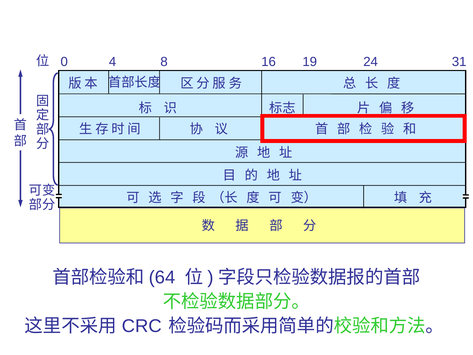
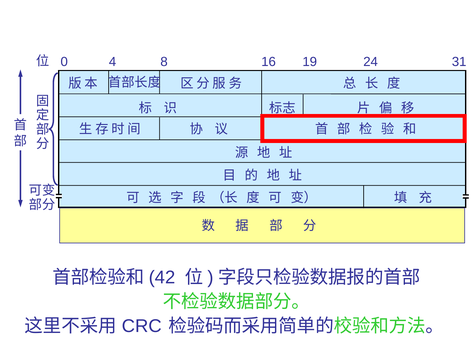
64: 64 -> 42
